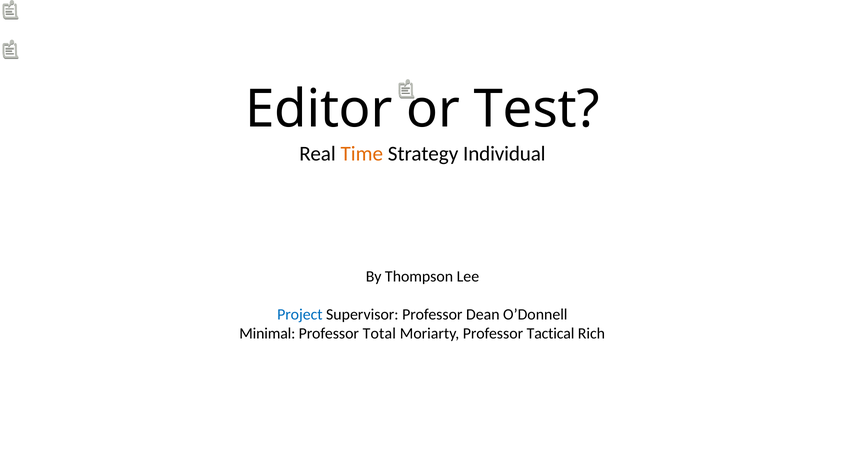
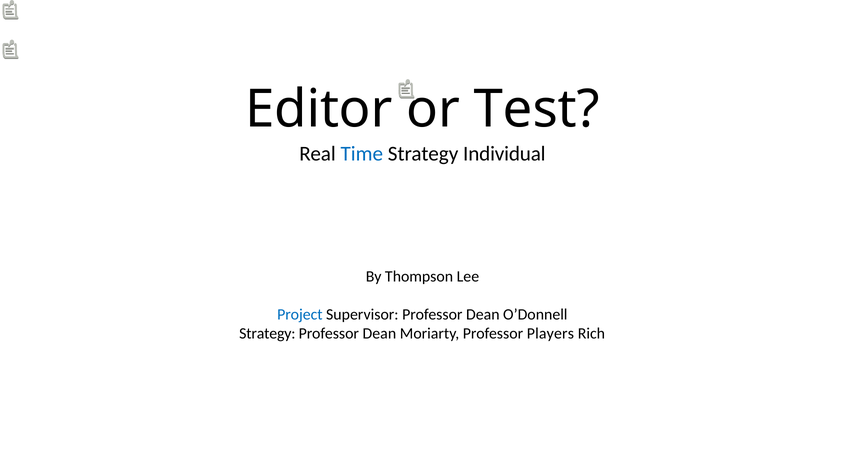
Time colour: orange -> blue
Minimal at (267, 334): Minimal -> Strategy
Total at (379, 334): Total -> Dean
Tactical: Tactical -> Players
